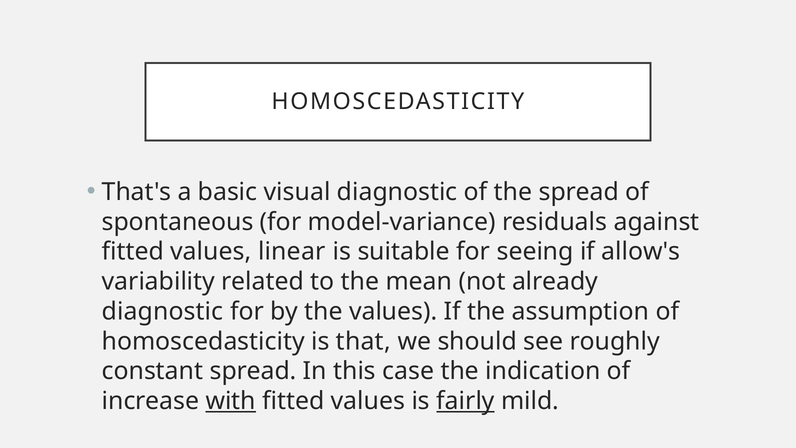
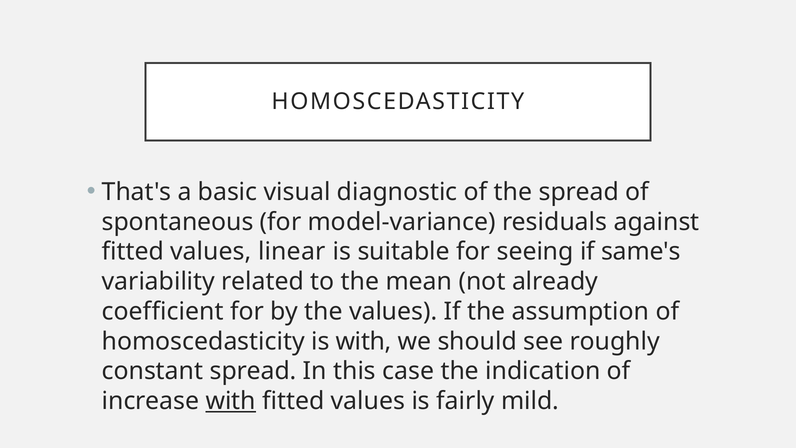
allow's: allow's -> same's
diagnostic at (163, 311): diagnostic -> coefficient
is that: that -> with
fairly underline: present -> none
